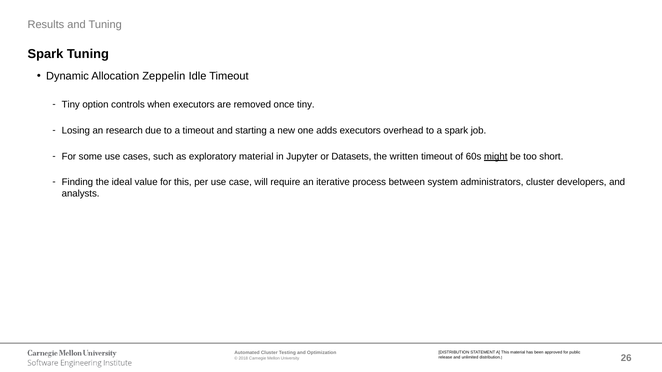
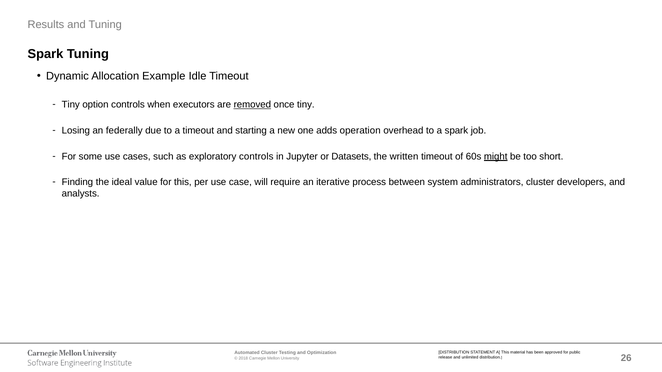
Zeppelin: Zeppelin -> Example
removed underline: none -> present
research: research -> federally
adds executors: executors -> operation
exploratory material: material -> controls
